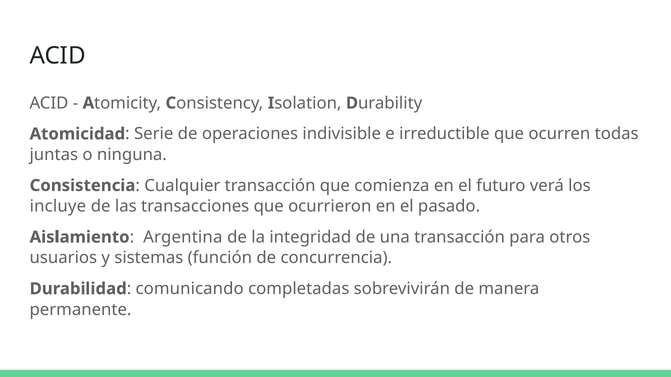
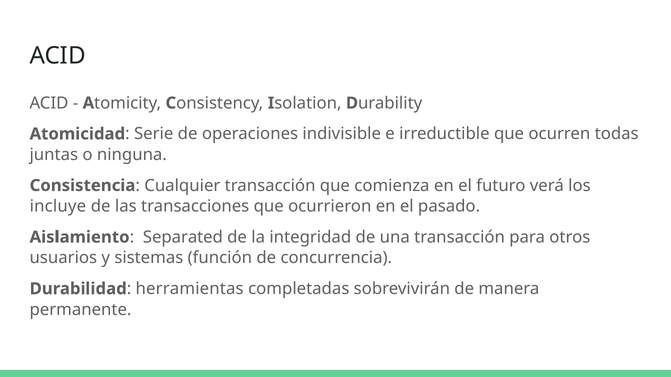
Argentina: Argentina -> Separated
comunicando: comunicando -> herramientas
